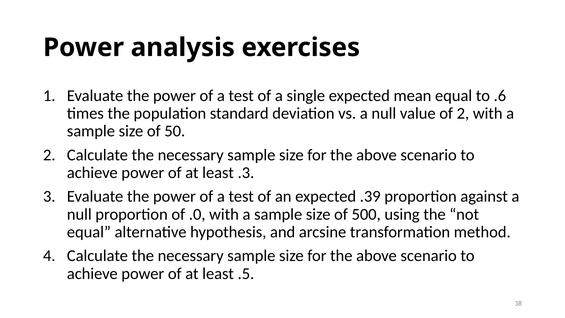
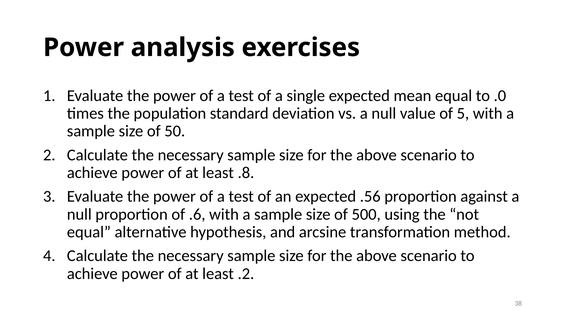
.6: .6 -> .0
of 2: 2 -> 5
.3: .3 -> .8
.39: .39 -> .56
.0: .0 -> .6
.5: .5 -> .2
